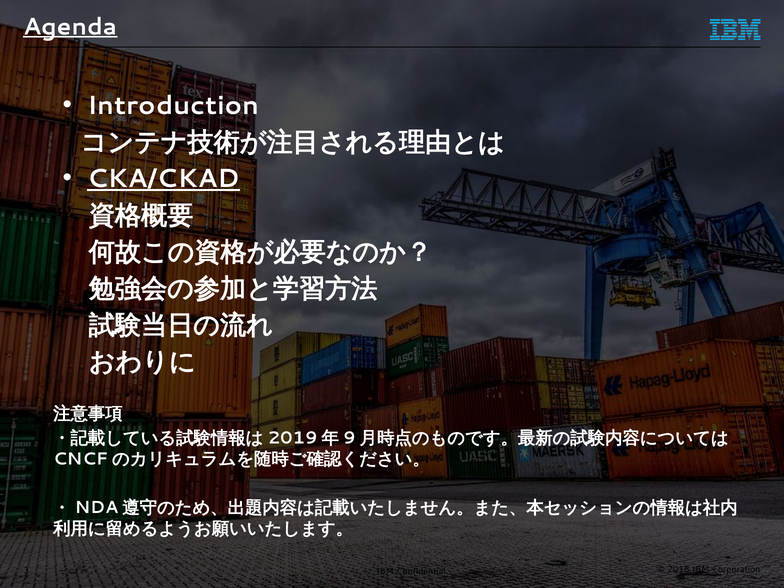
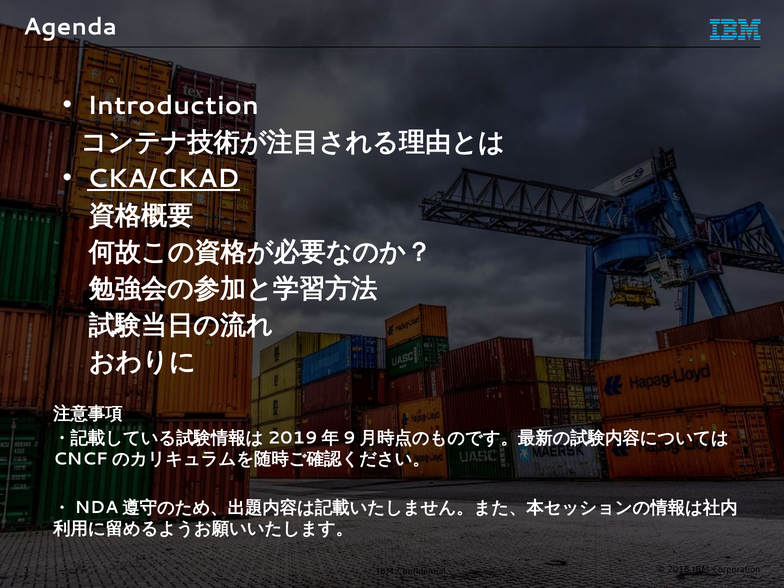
Agenda underline: present -> none
